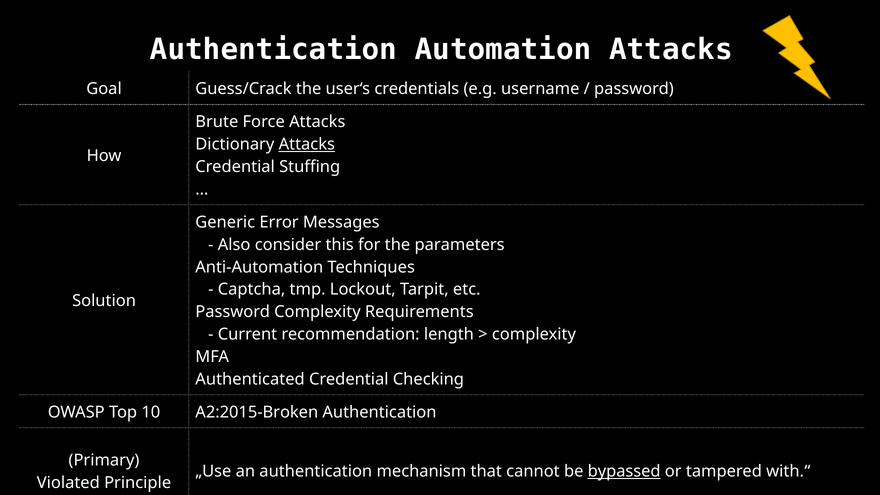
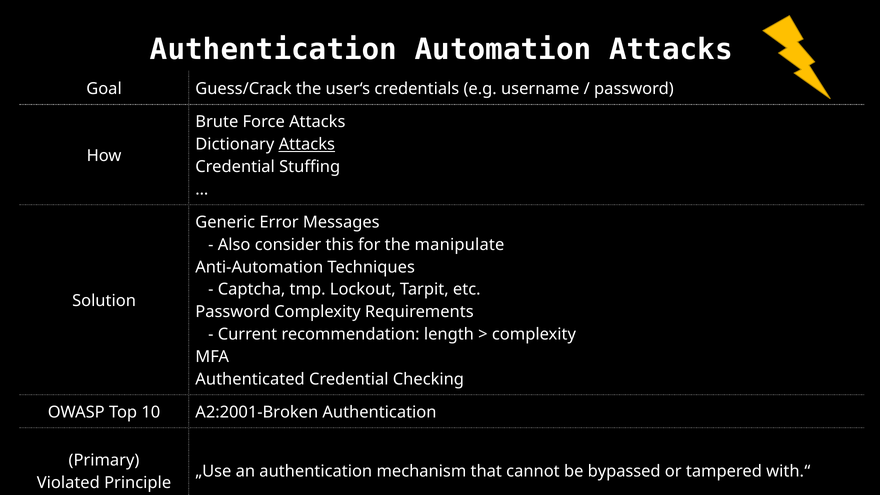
parameters: parameters -> manipulate
A2:2015-Broken: A2:2015-Broken -> A2:2001-Broken
bypassed underline: present -> none
